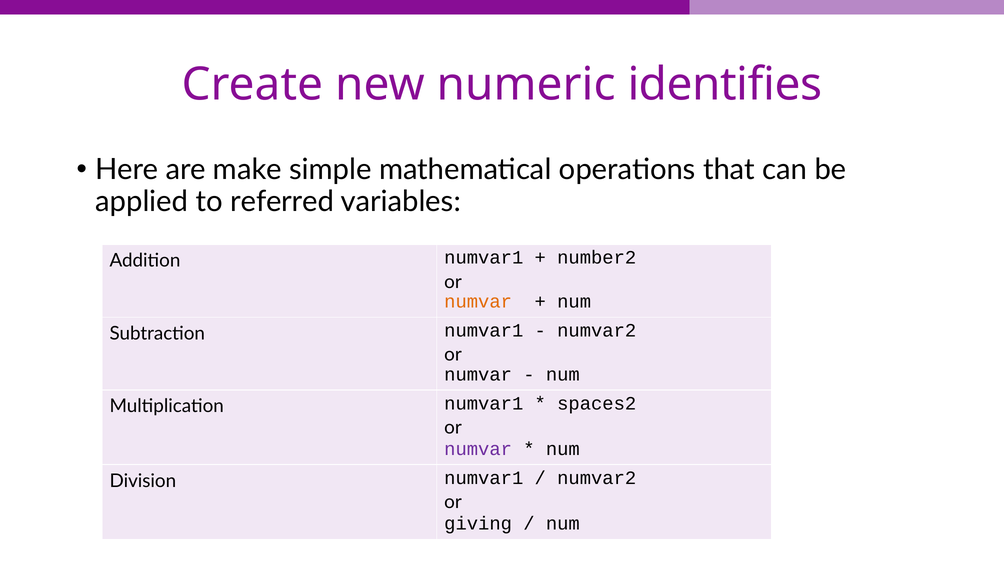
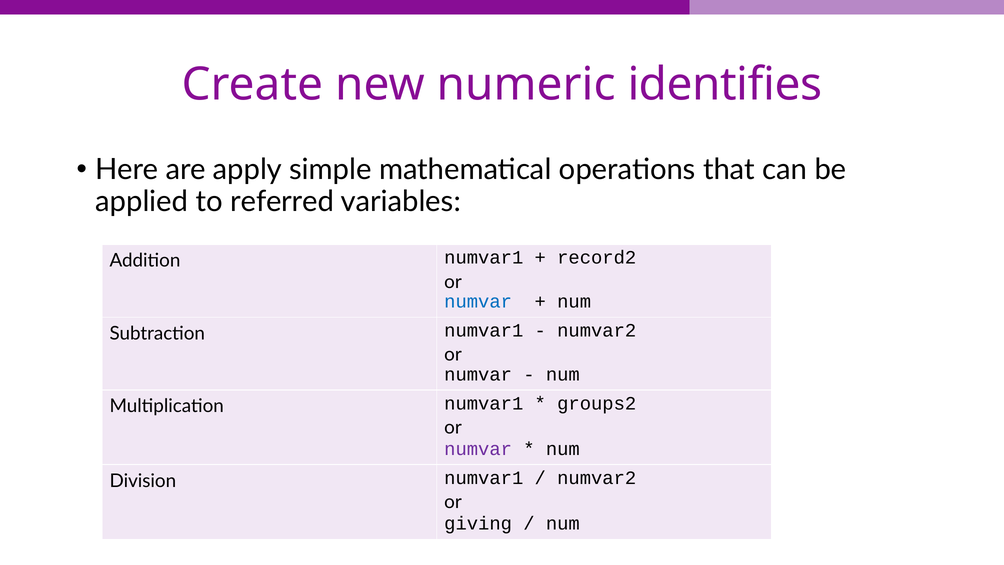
make: make -> apply
number2: number2 -> record2
numvar at (478, 301) colour: orange -> blue
spaces2: spaces2 -> groups2
